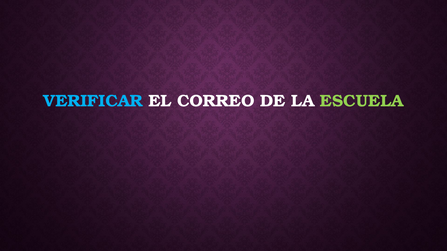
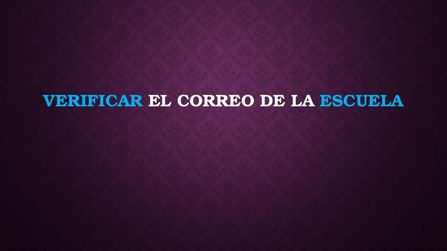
ESCUELA colour: light green -> light blue
